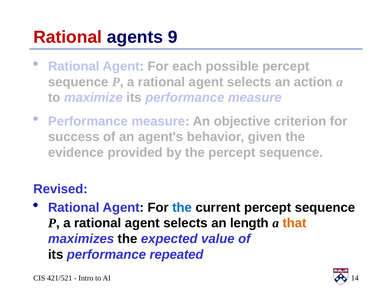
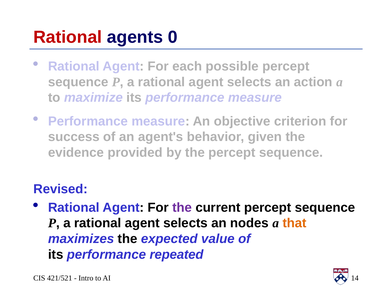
9: 9 -> 0
the at (182, 207) colour: blue -> purple
length: length -> nodes
